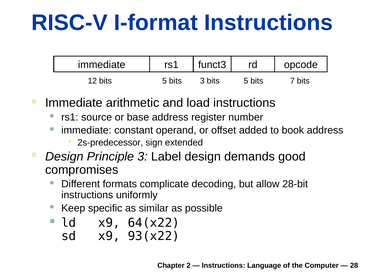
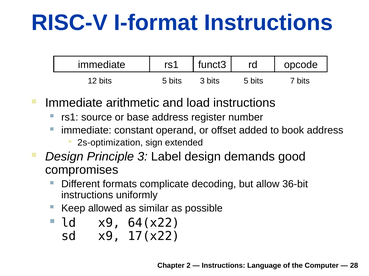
2s-predecessor: 2s-predecessor -> 2s-optimization
28-bit: 28-bit -> 36-bit
specific: specific -> allowed
93(x22: 93(x22 -> 17(x22
